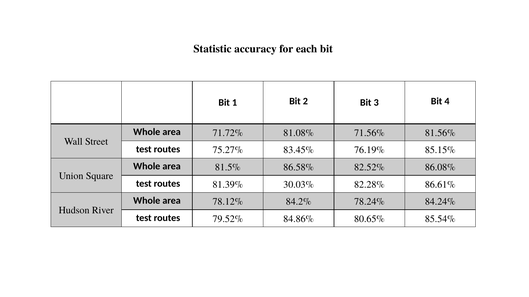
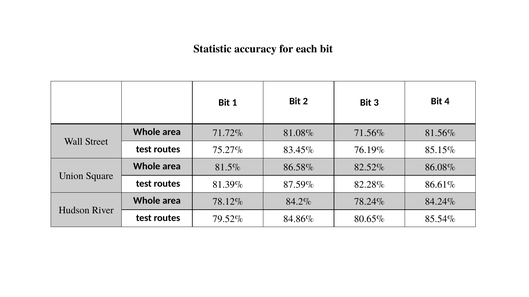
30.03%: 30.03% -> 87.59%
